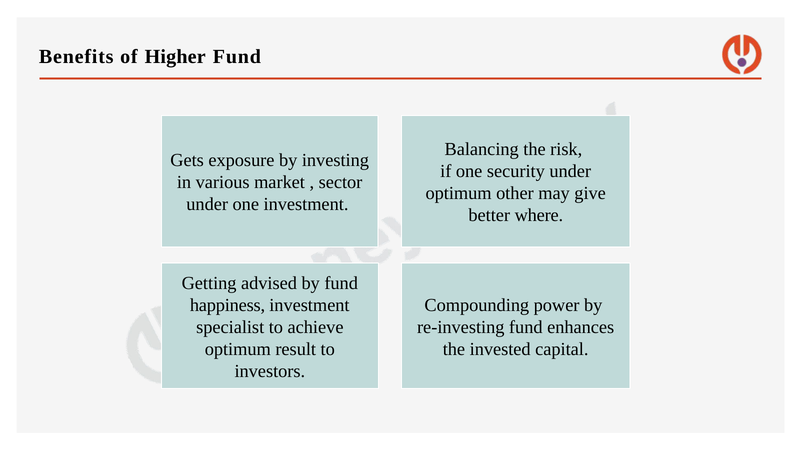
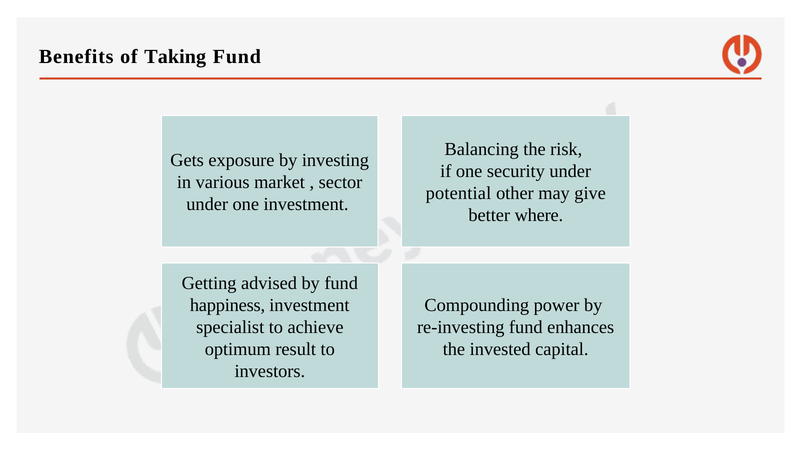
Higher: Higher -> Taking
optimum at (459, 194): optimum -> potential
